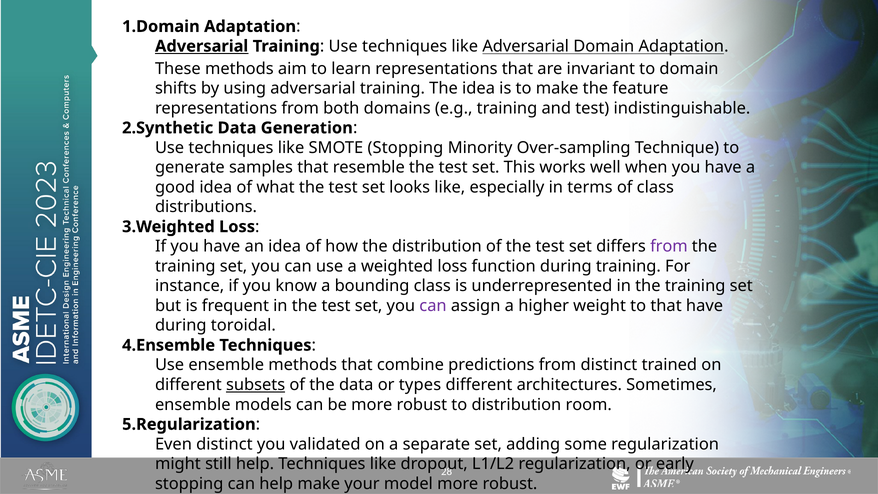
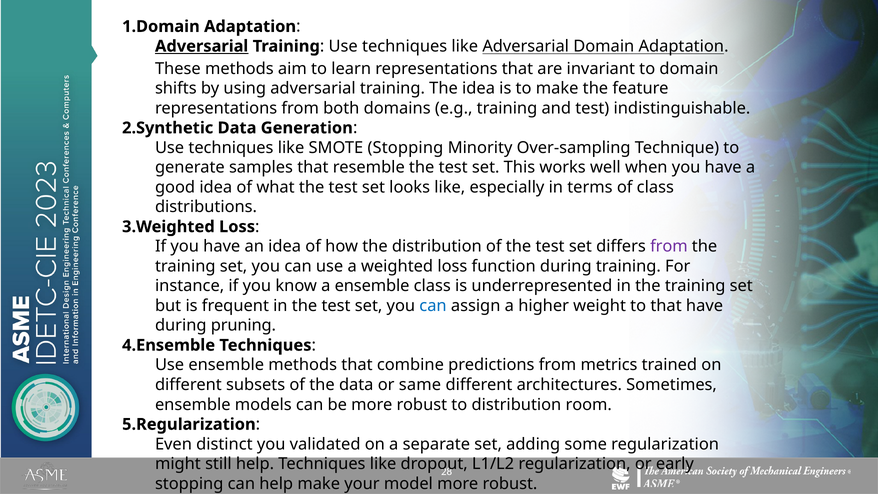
a bounding: bounding -> ensemble
can at (433, 306) colour: purple -> blue
toroidal: toroidal -> pruning
from distinct: distinct -> metrics
subsets underline: present -> none
types: types -> same
